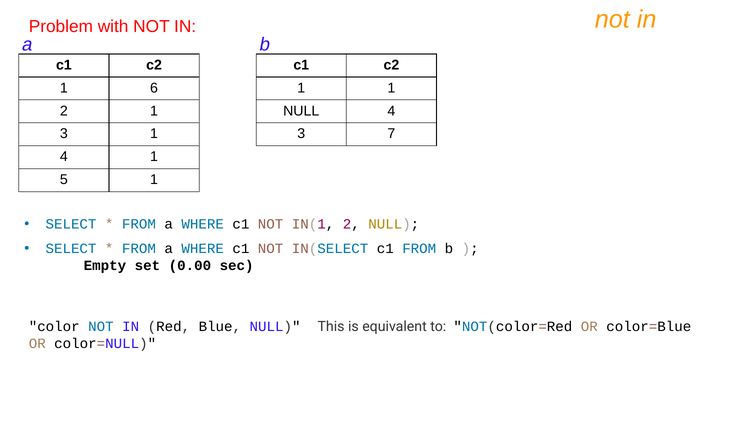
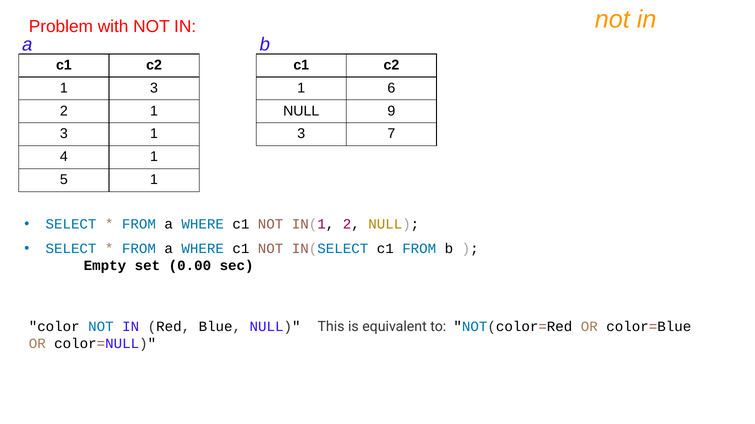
6 at (154, 88): 6 -> 3
1 1: 1 -> 6
NULL 4: 4 -> 9
